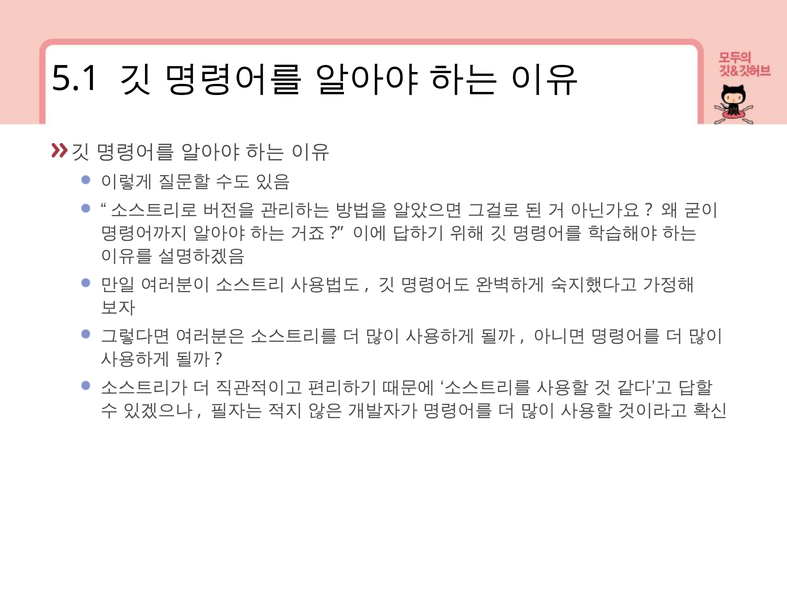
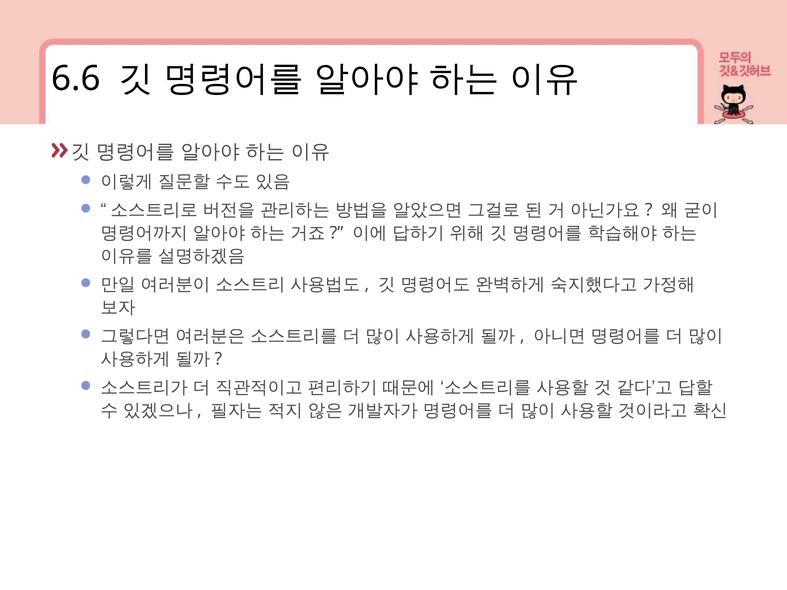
5.1: 5.1 -> 6.6
